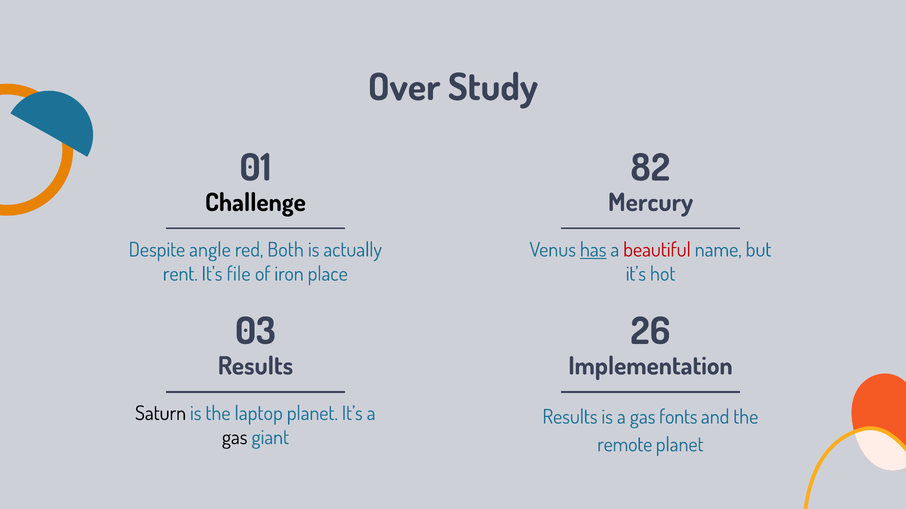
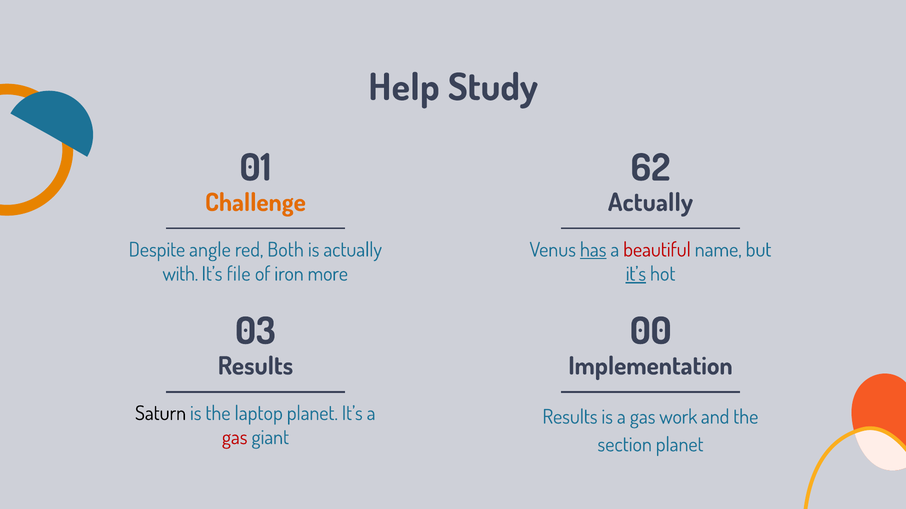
Over: Over -> Help
82: 82 -> 62
Challenge colour: black -> orange
Mercury at (651, 203): Mercury -> Actually
rent: rent -> with
place: place -> more
it’s at (636, 274) underline: none -> present
26: 26 -> 00
fonts: fonts -> work
gas at (235, 438) colour: black -> red
remote: remote -> section
